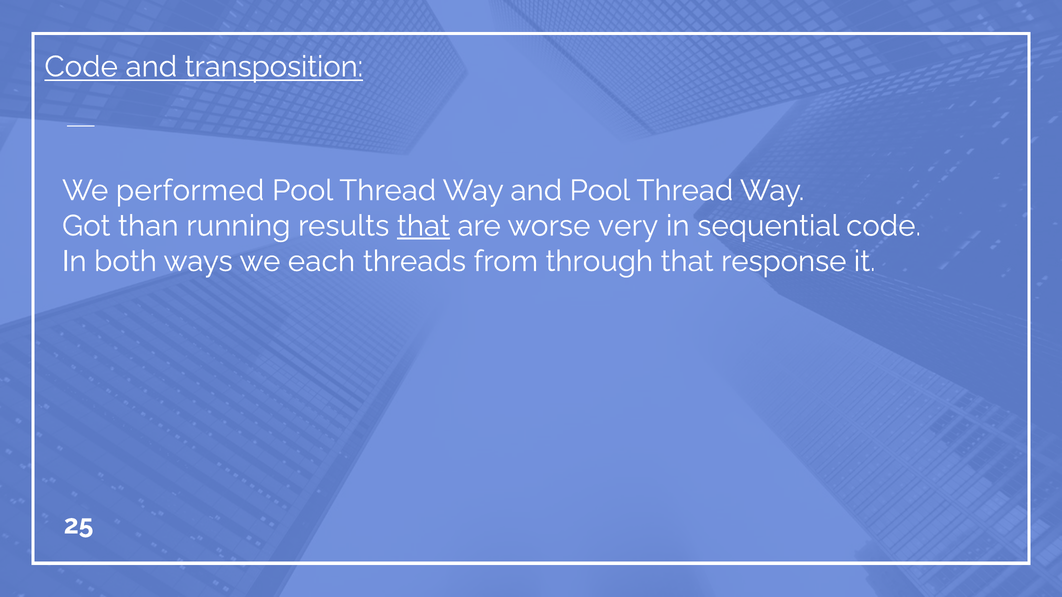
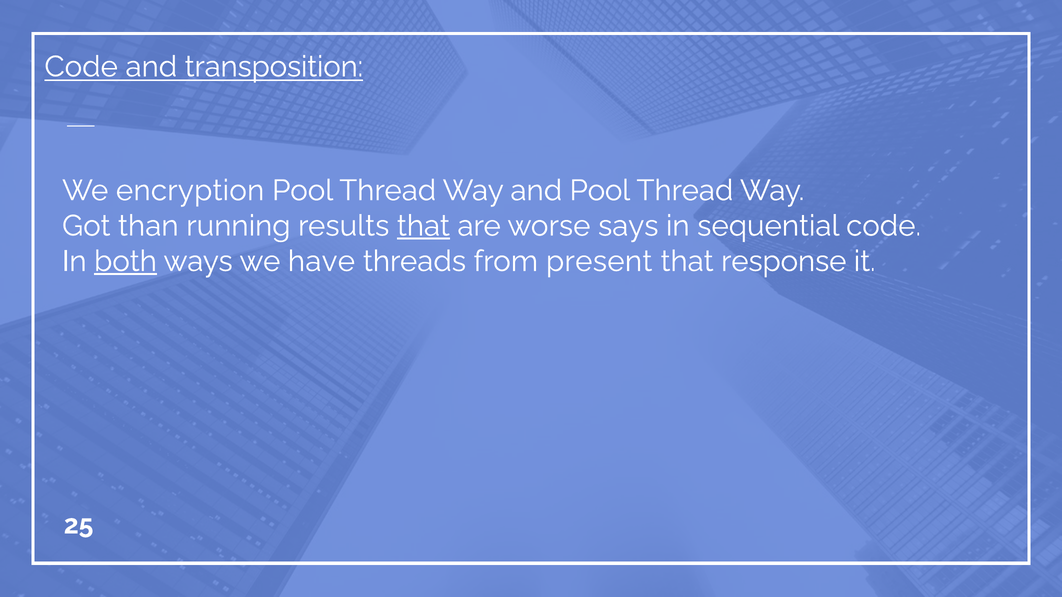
performed: performed -> encryption
very: very -> says
both underline: none -> present
each: each -> have
through: through -> present
